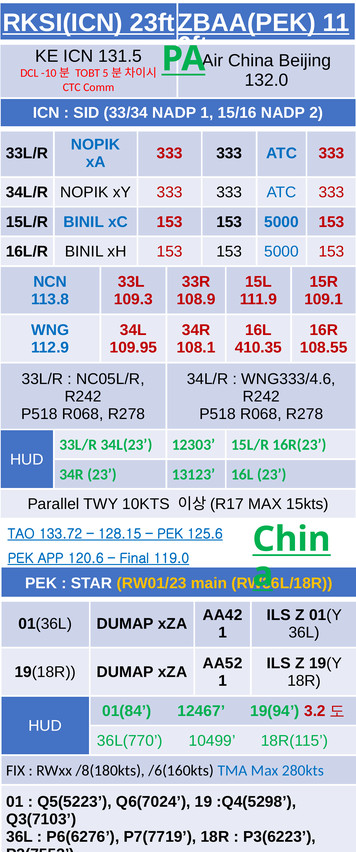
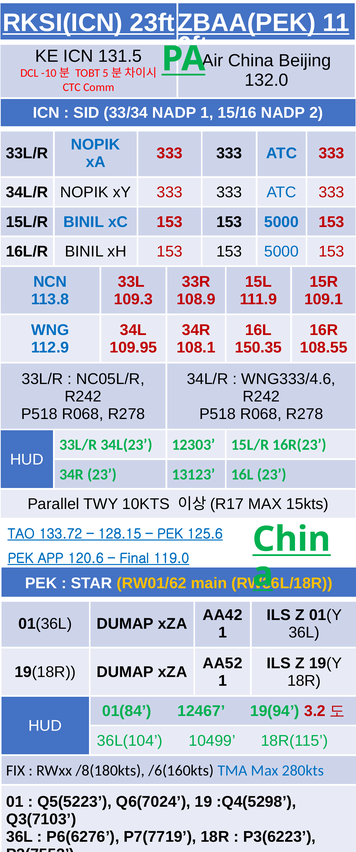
410.35: 410.35 -> 150.35
RW01/23: RW01/23 -> RW01/62
36L(770: 36L(770 -> 36L(104
